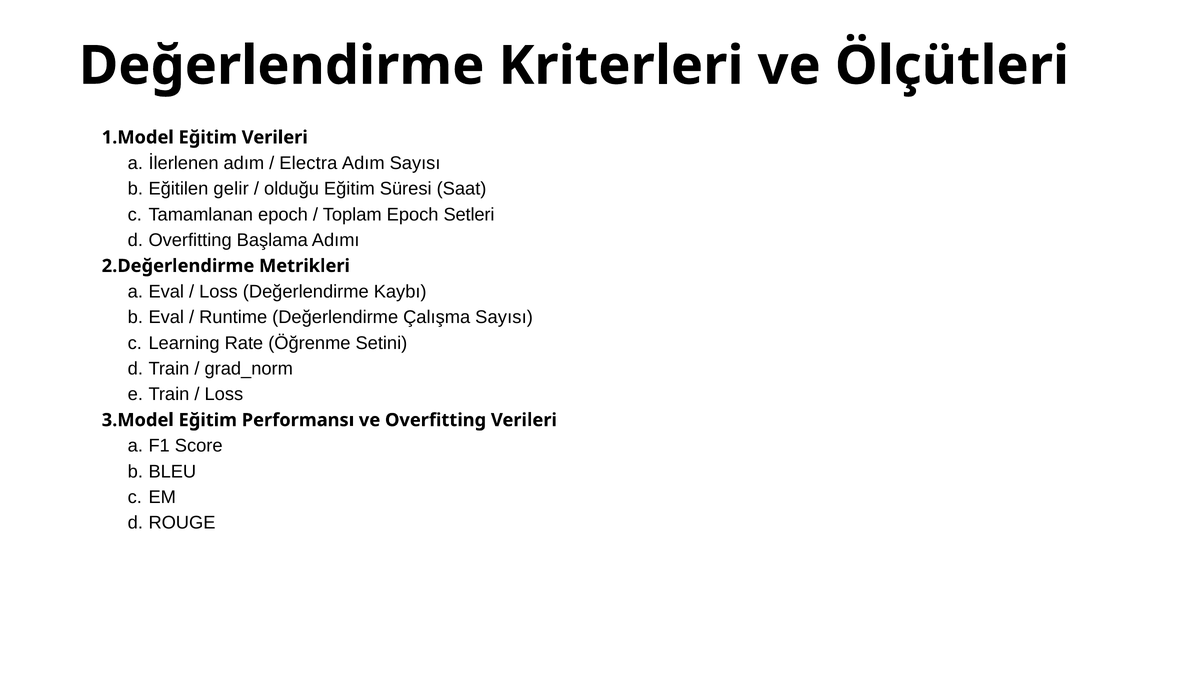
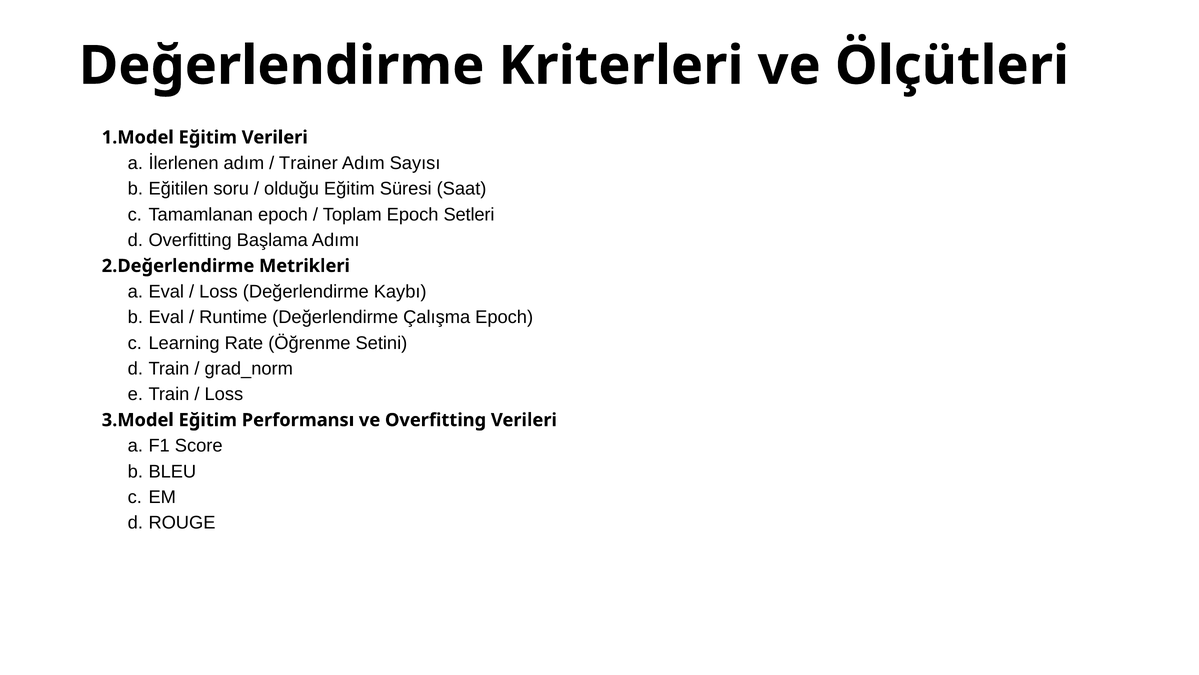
Electra: Electra -> Trainer
gelir: gelir -> soru
Çalışma Sayısı: Sayısı -> Epoch
